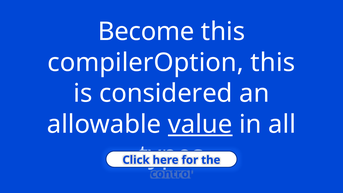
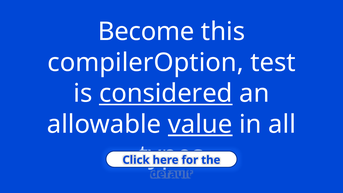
compilerOption this: this -> test
considered underline: none -> present
control: control -> default
